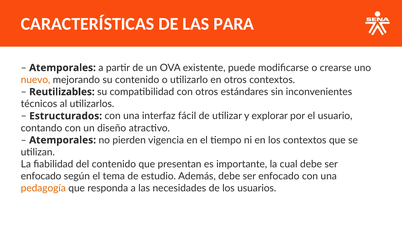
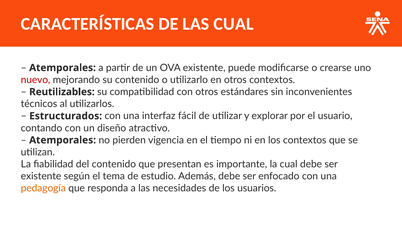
LAS PARA: PARA -> CUAL
nuevo colour: orange -> red
enfocado at (41, 176): enfocado -> existente
